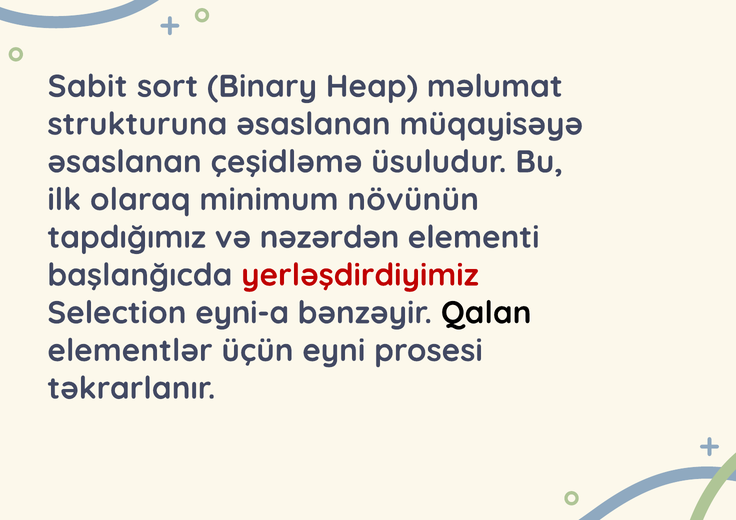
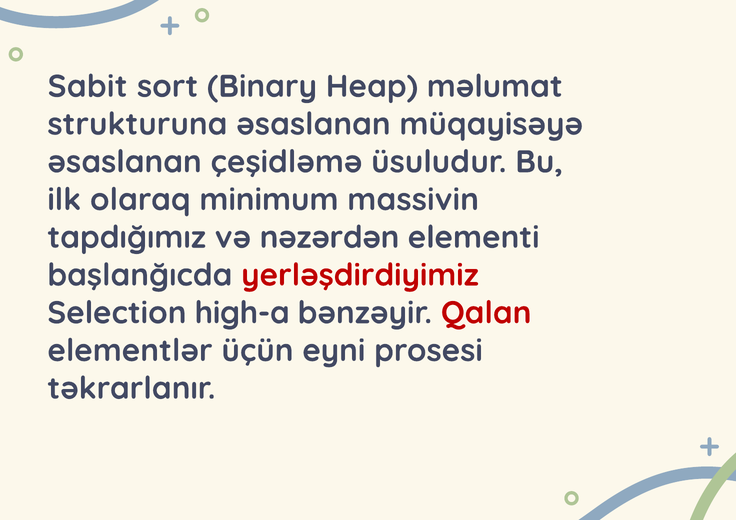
növünün: növünün -> massivin
eyni-a: eyni-a -> high-a
Qalan colour: black -> red
